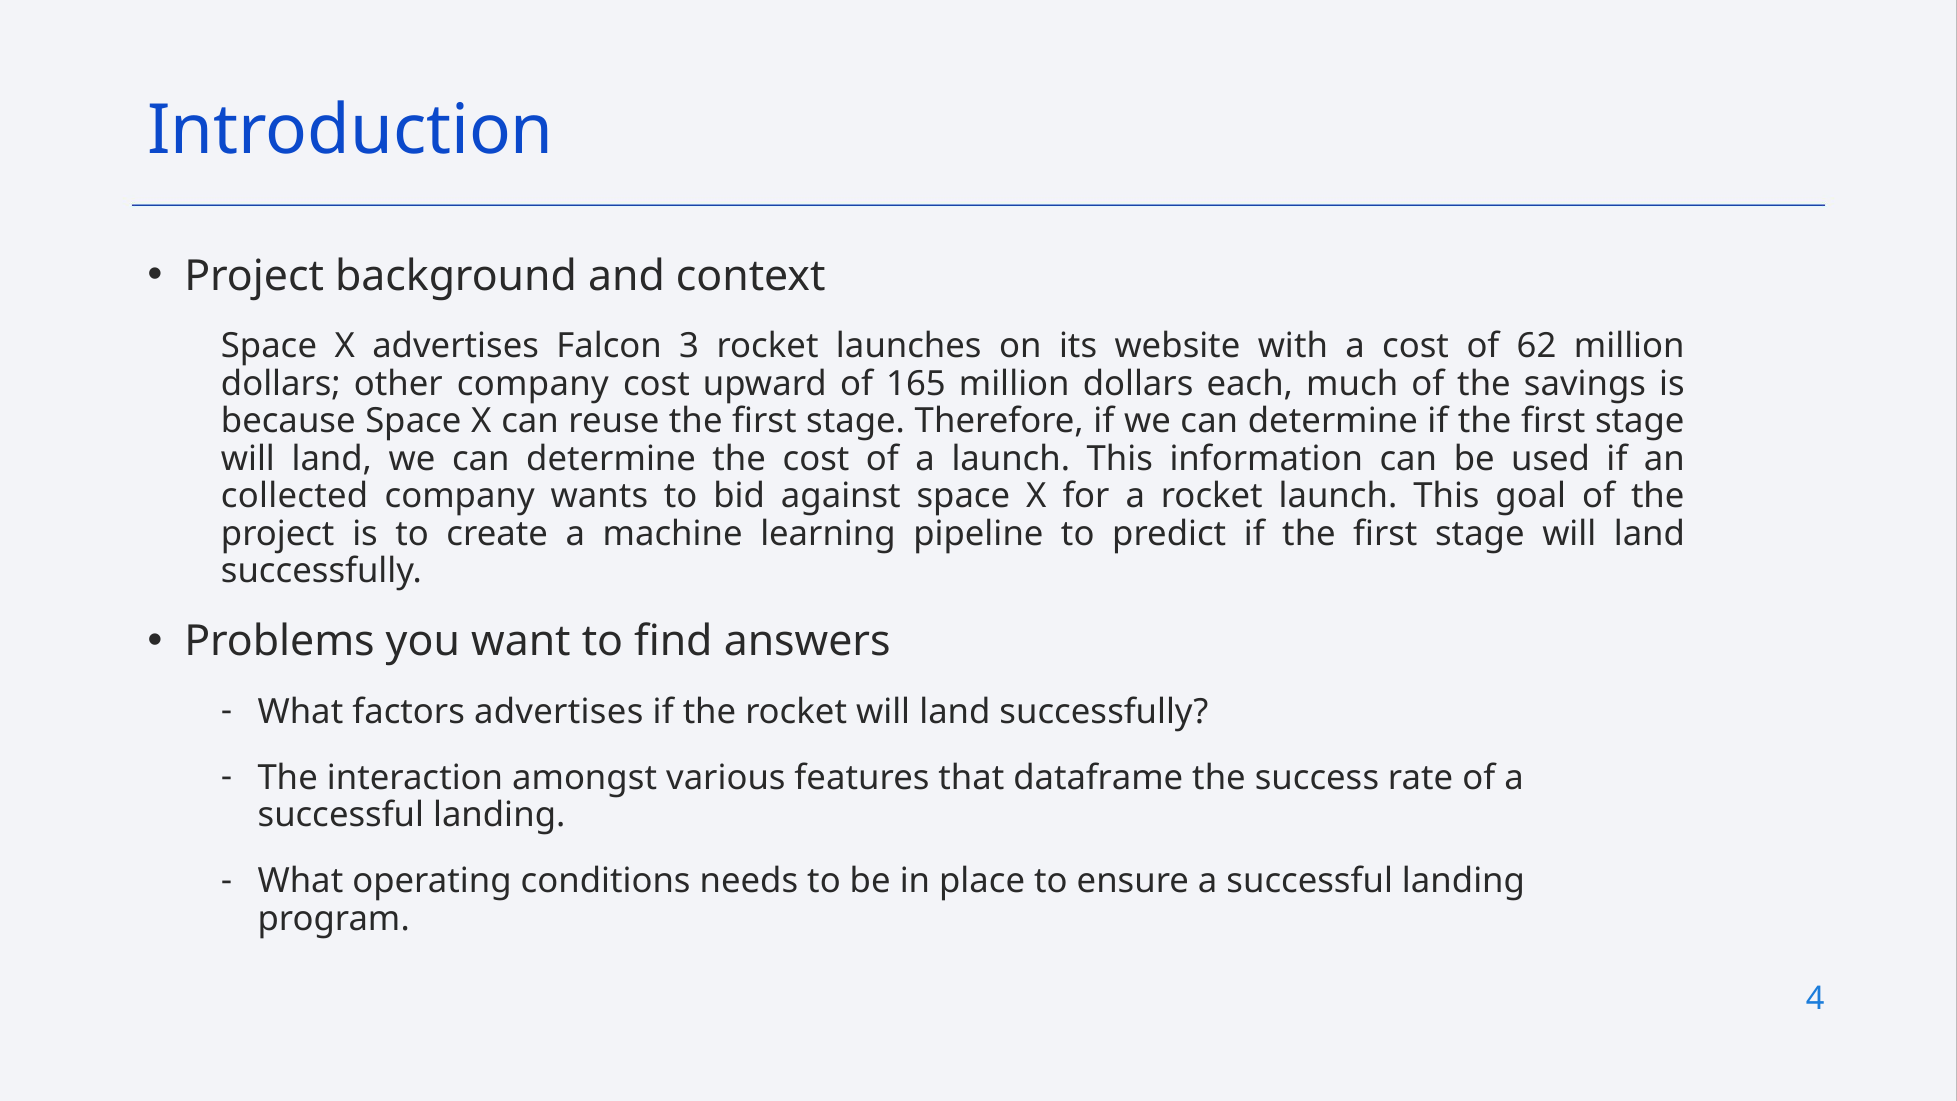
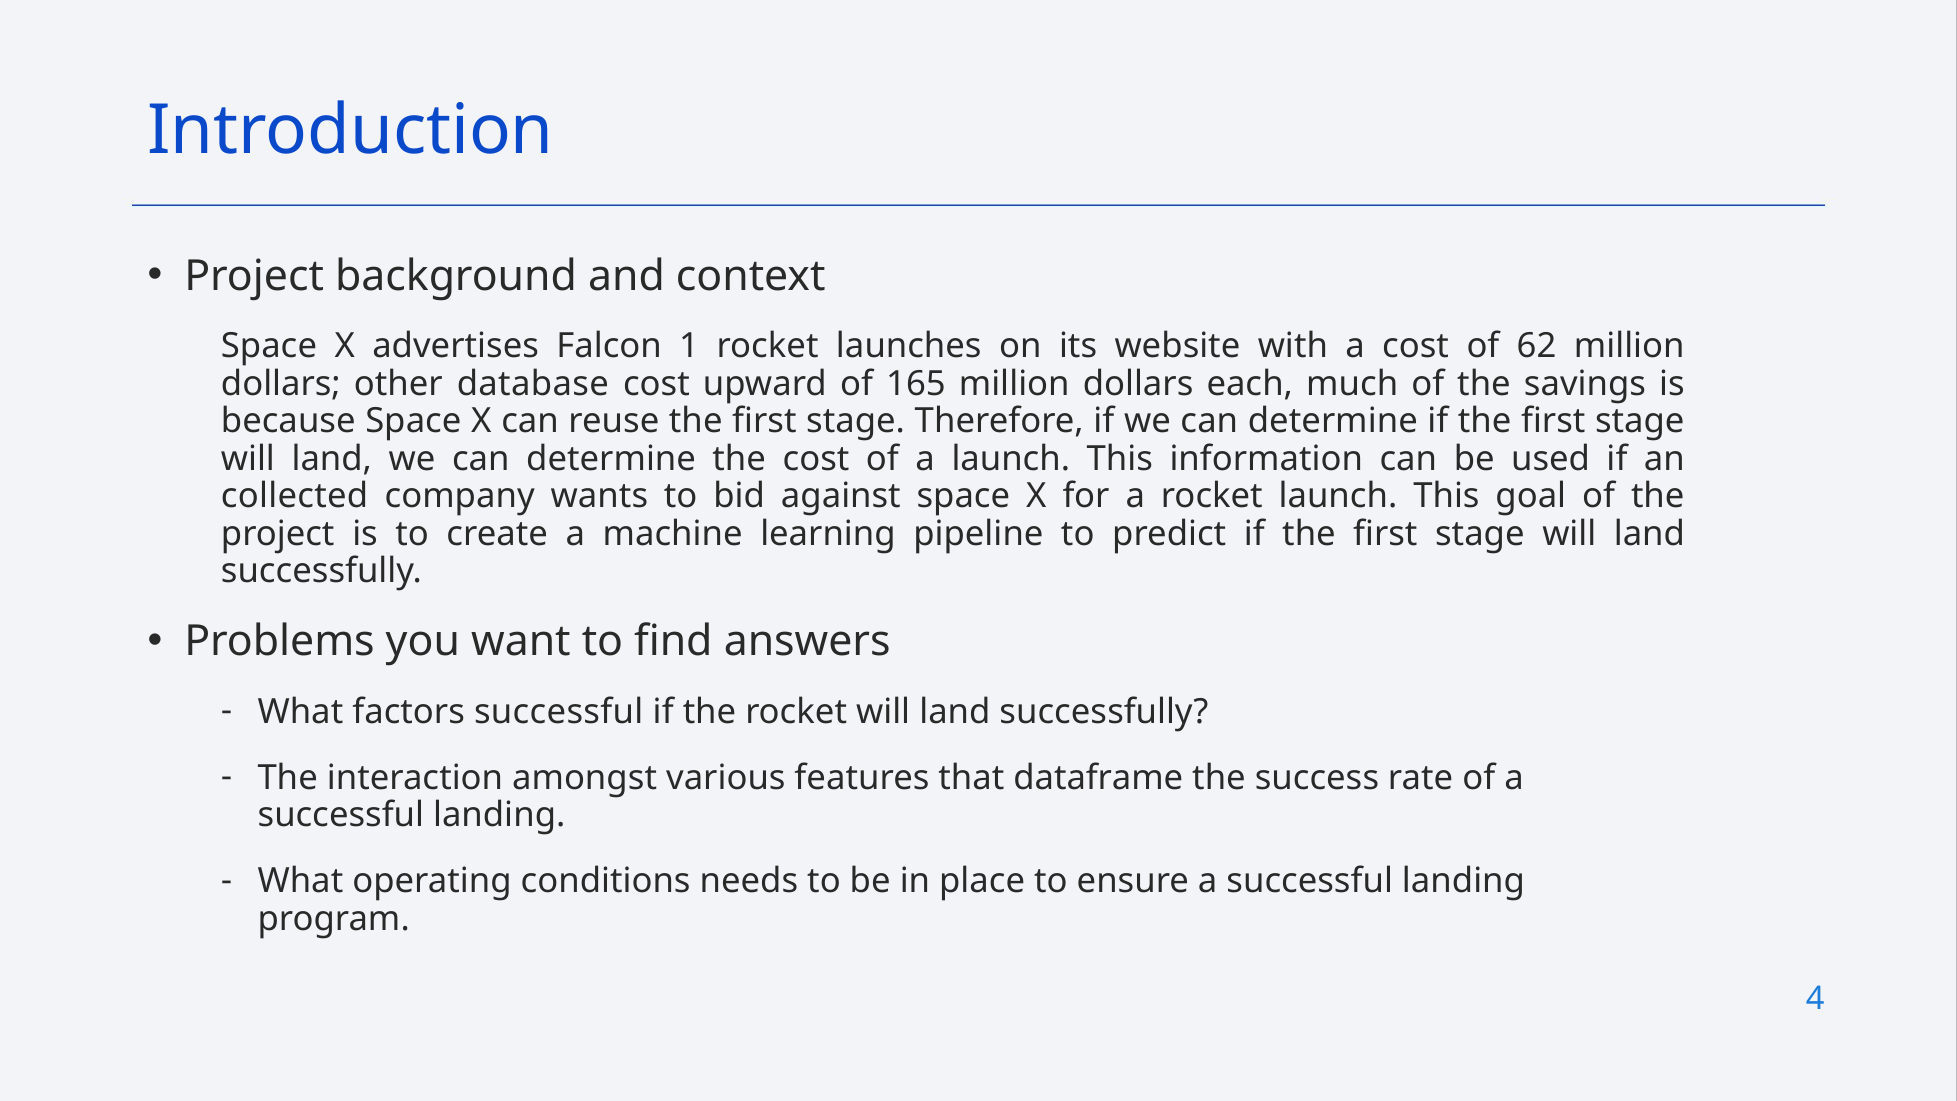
3: 3 -> 1
other company: company -> database
factors advertises: advertises -> successful
